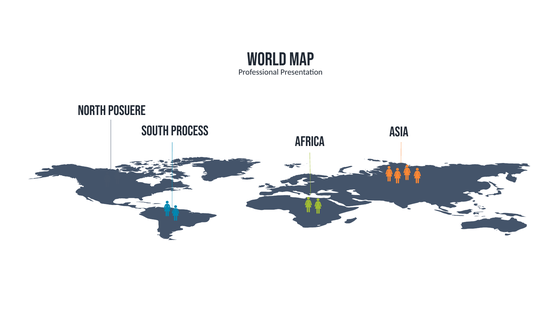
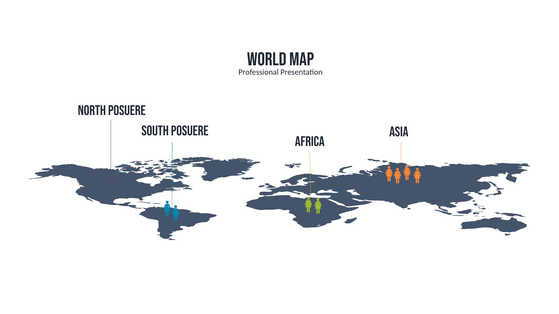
SOUTH PROCESS: PROCESS -> POSUERE
